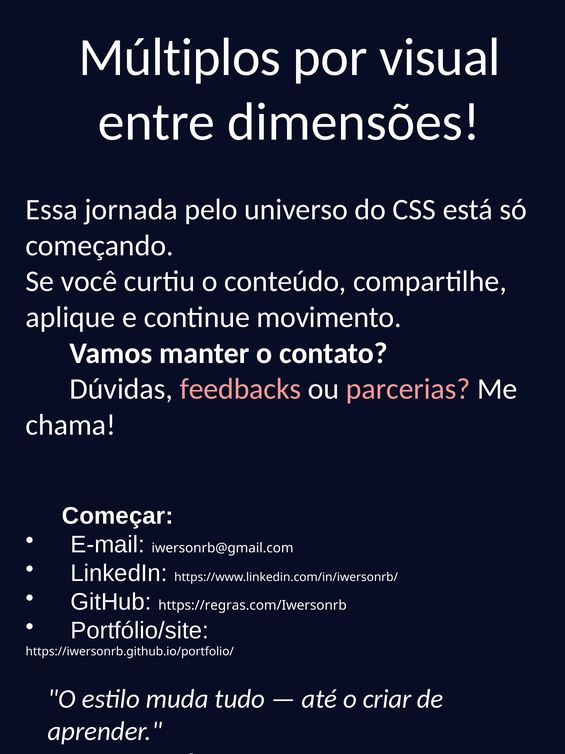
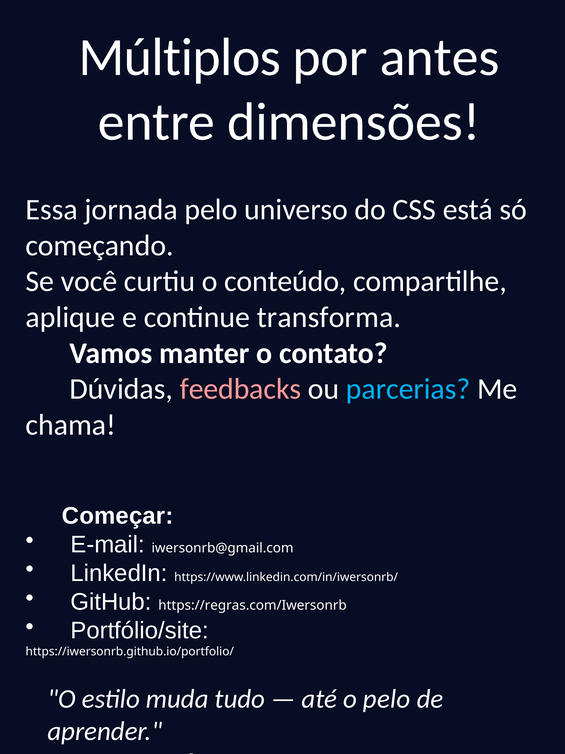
visual: visual -> antes
movimento: movimento -> transforma
parcerias colour: pink -> light blue
o criar: criar -> pelo
